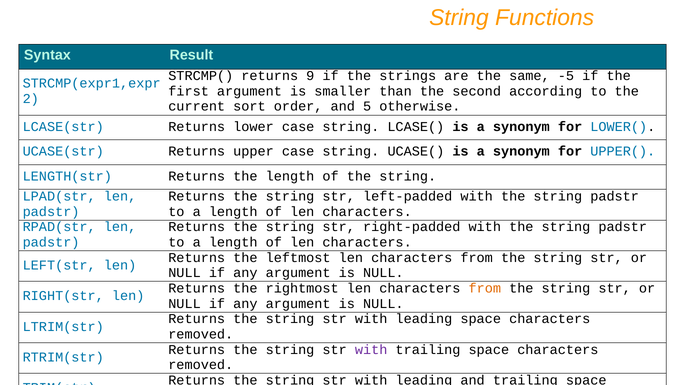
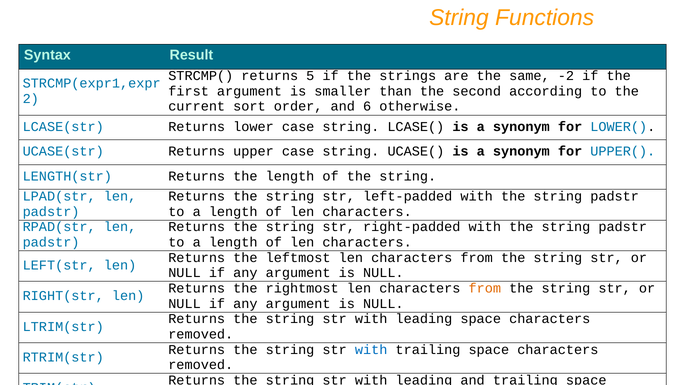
9: 9 -> 5
-5: -5 -> -2
5: 5 -> 6
with at (371, 350) colour: purple -> blue
